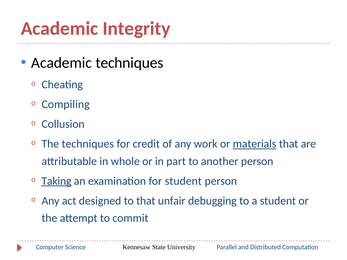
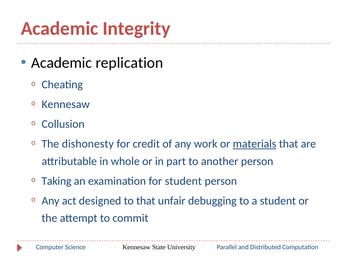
Academic techniques: techniques -> replication
Compiling at (66, 105): Compiling -> Kennesaw
The techniques: techniques -> dishonesty
Taking underline: present -> none
